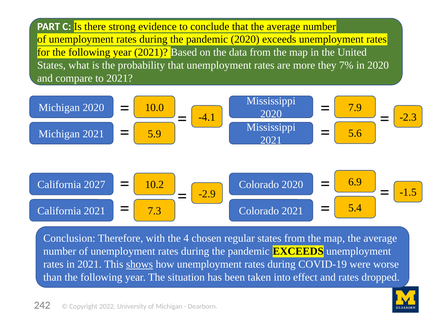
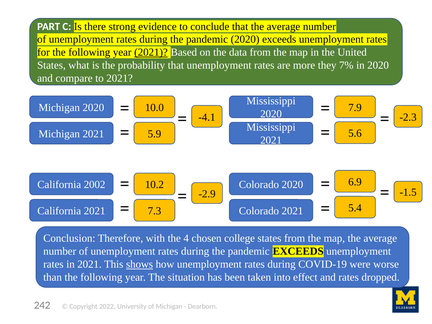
2021 at (151, 52) underline: none -> present
2027: 2027 -> 2002
regular: regular -> college
